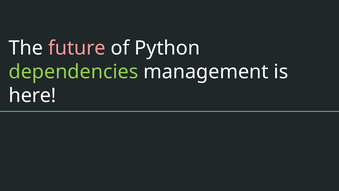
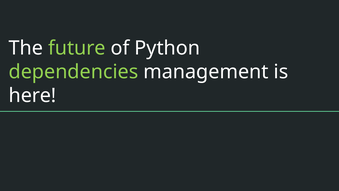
future colour: pink -> light green
